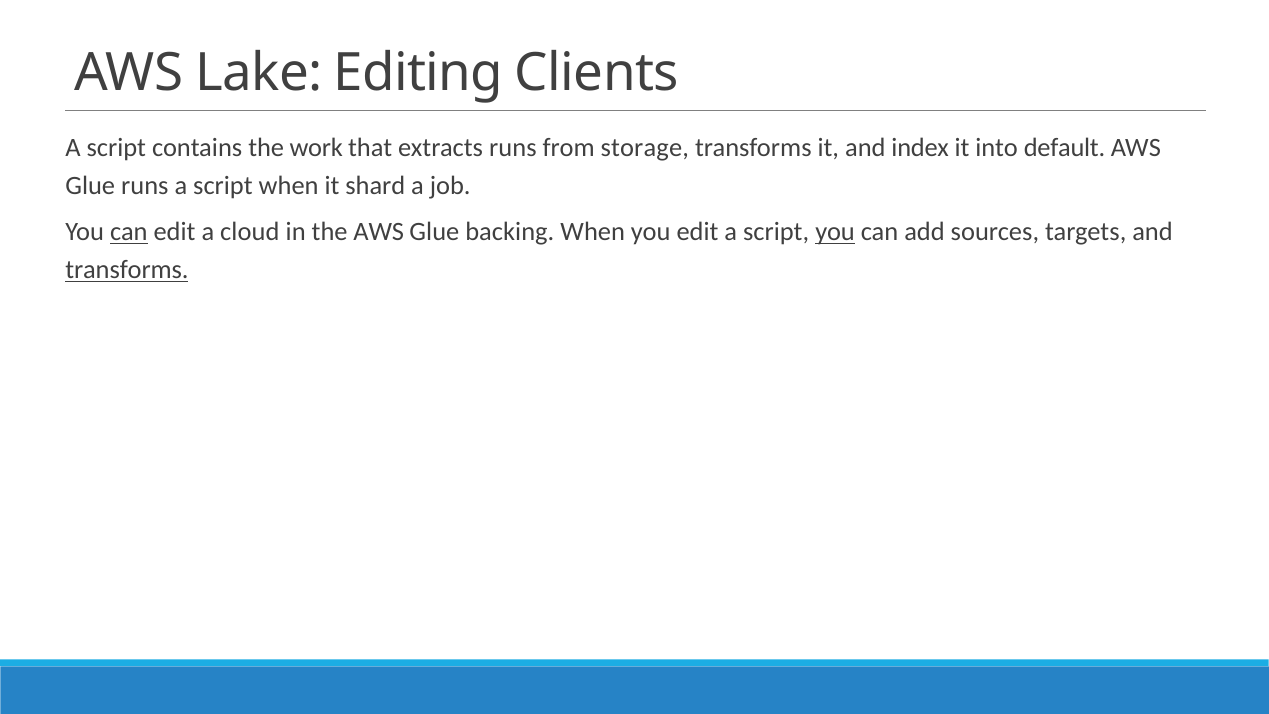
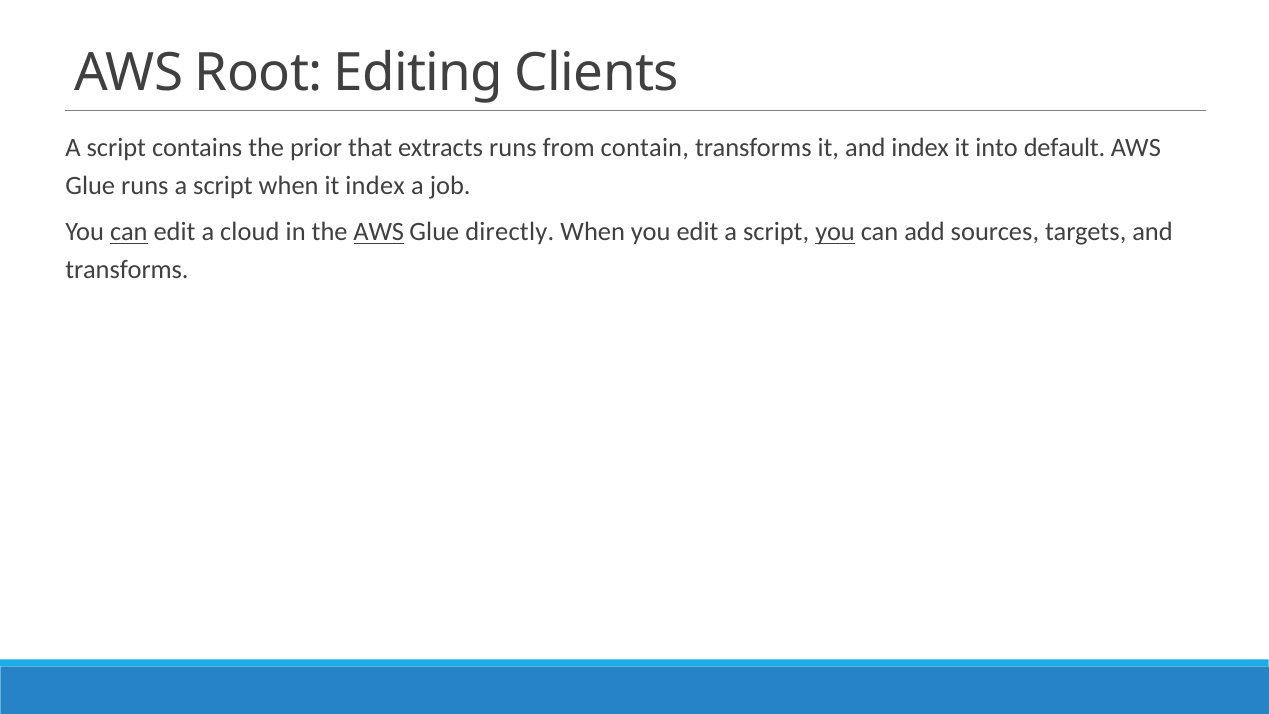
Lake: Lake -> Root
work: work -> prior
storage: storage -> contain
it shard: shard -> index
AWS at (379, 232) underline: none -> present
backing: backing -> directly
transforms at (127, 270) underline: present -> none
